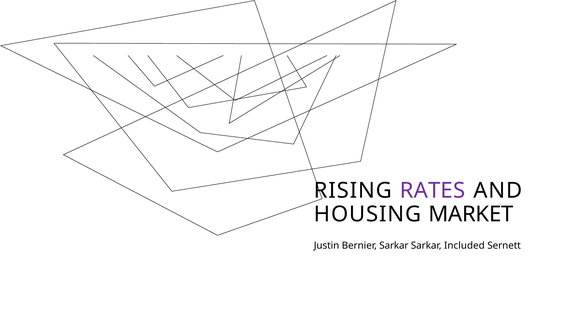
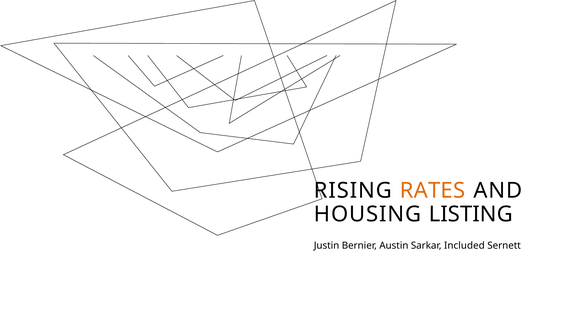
RATES colour: purple -> orange
MARKET: MARKET -> LISTING
Bernier Sarkar: Sarkar -> Austin
